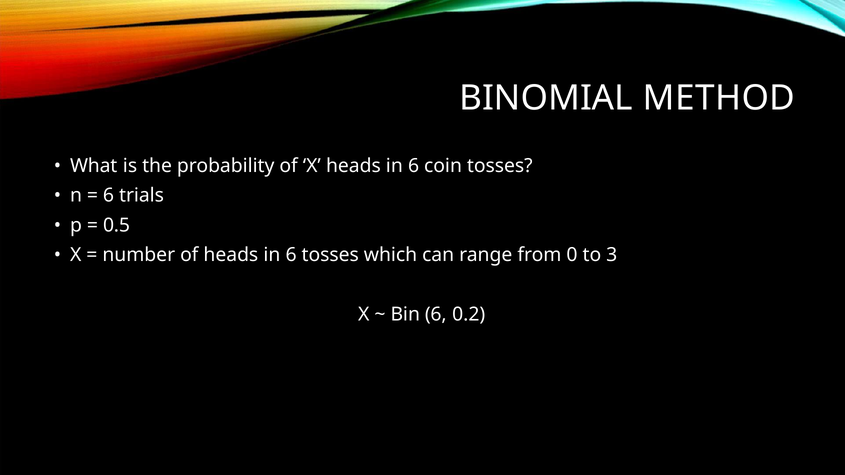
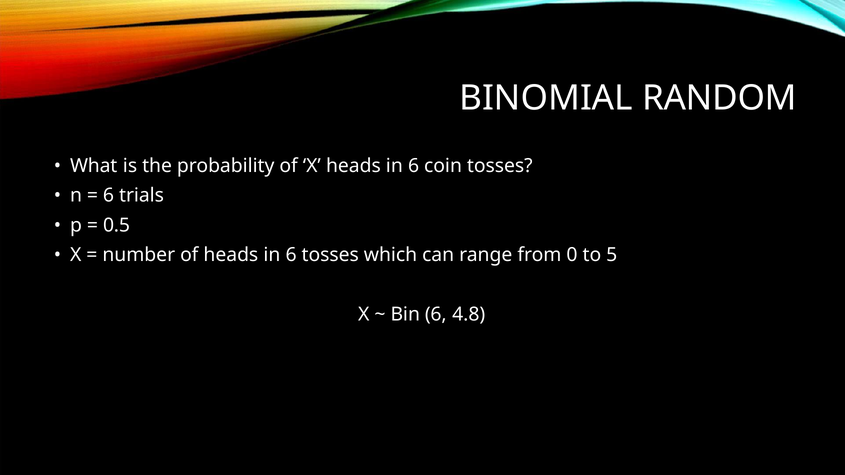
METHOD: METHOD -> RANDOM
3: 3 -> 5
0.2: 0.2 -> 4.8
